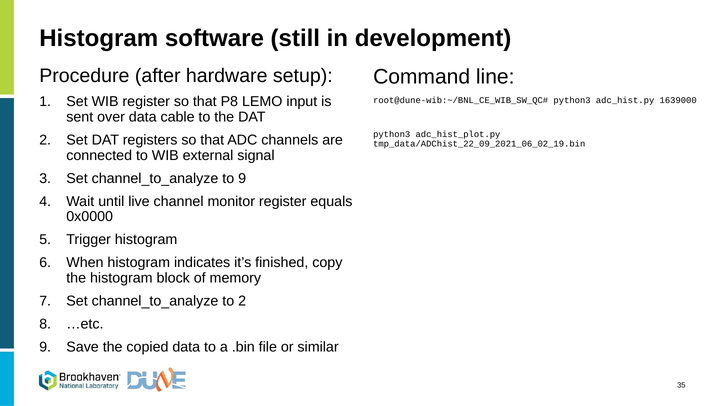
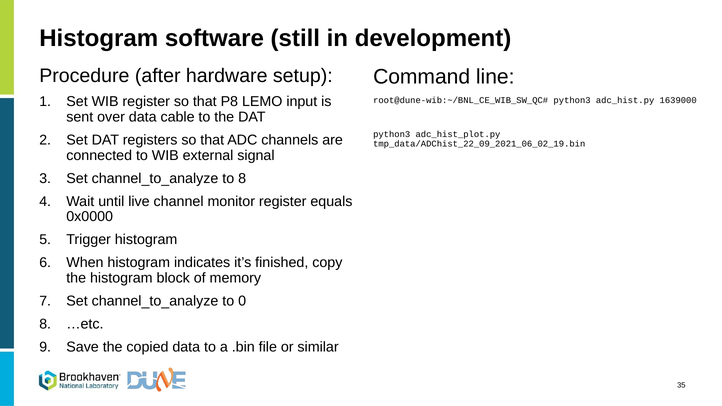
to 9: 9 -> 8
to 2: 2 -> 0
